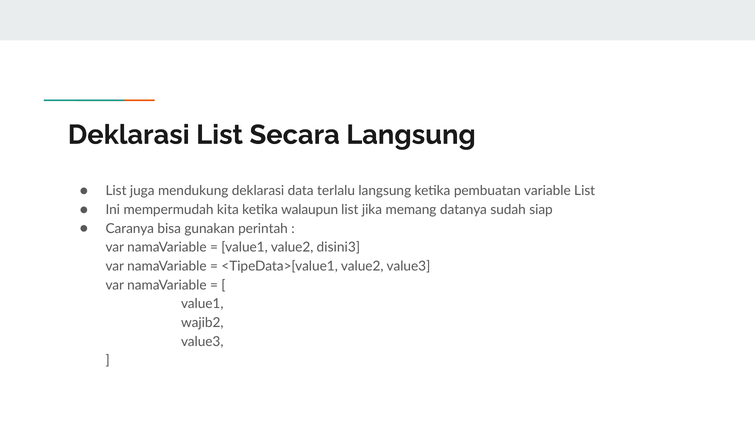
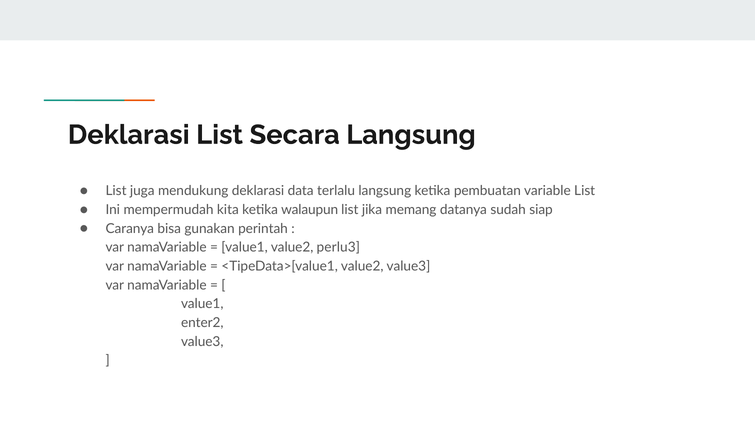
disini3: disini3 -> perlu3
wajib2: wajib2 -> enter2
